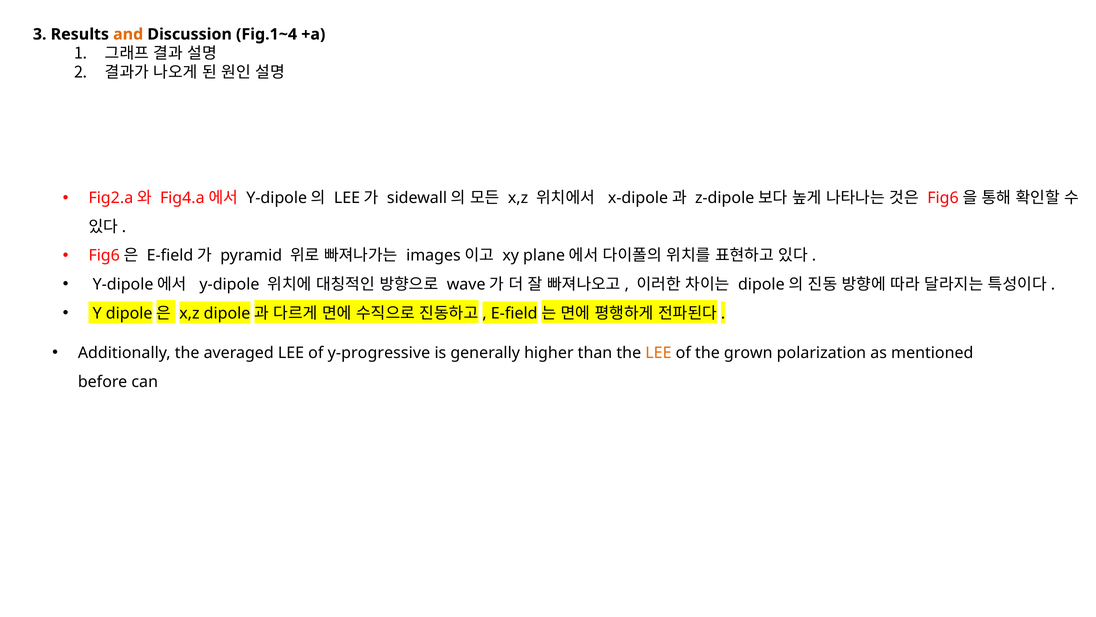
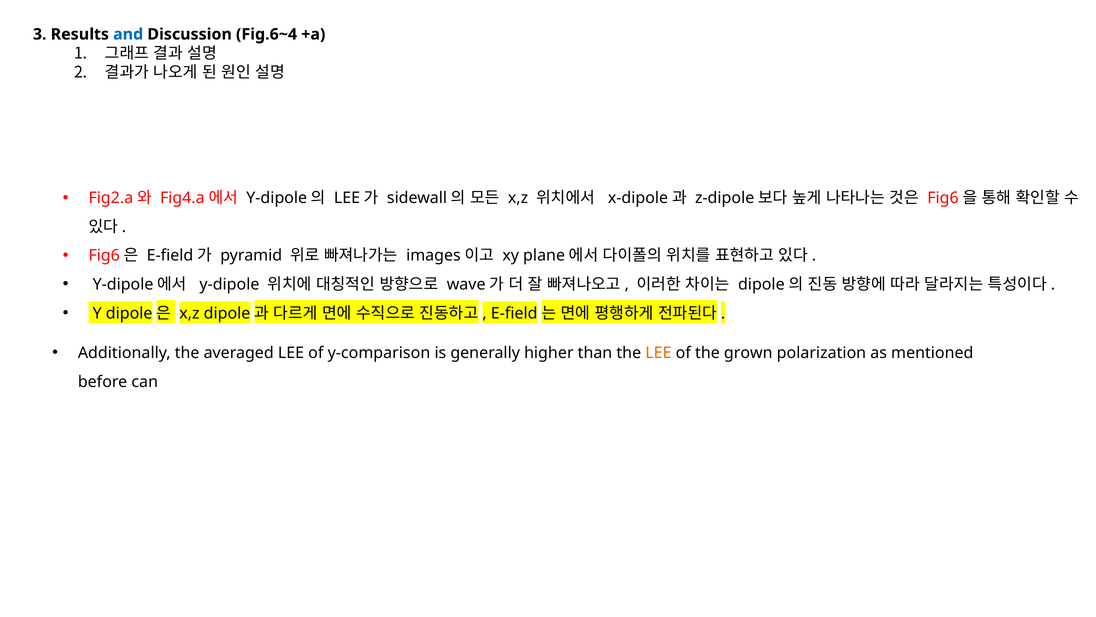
and colour: orange -> blue
Fig.1~4: Fig.1~4 -> Fig.6~4
y-progressive: y-progressive -> y-comparison
